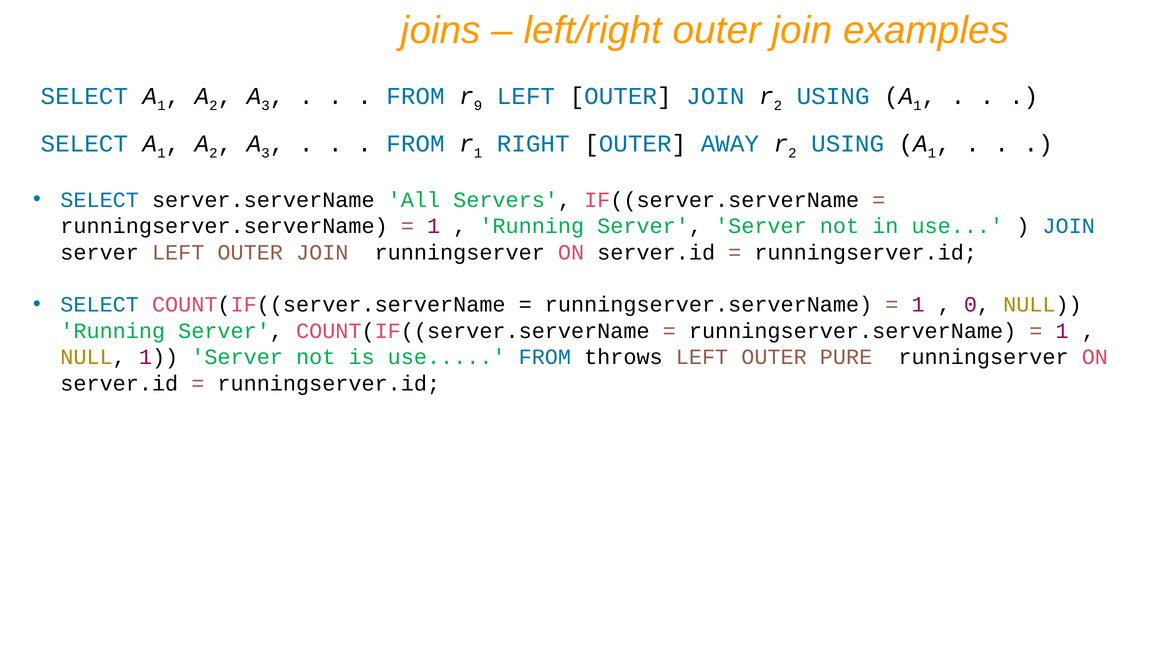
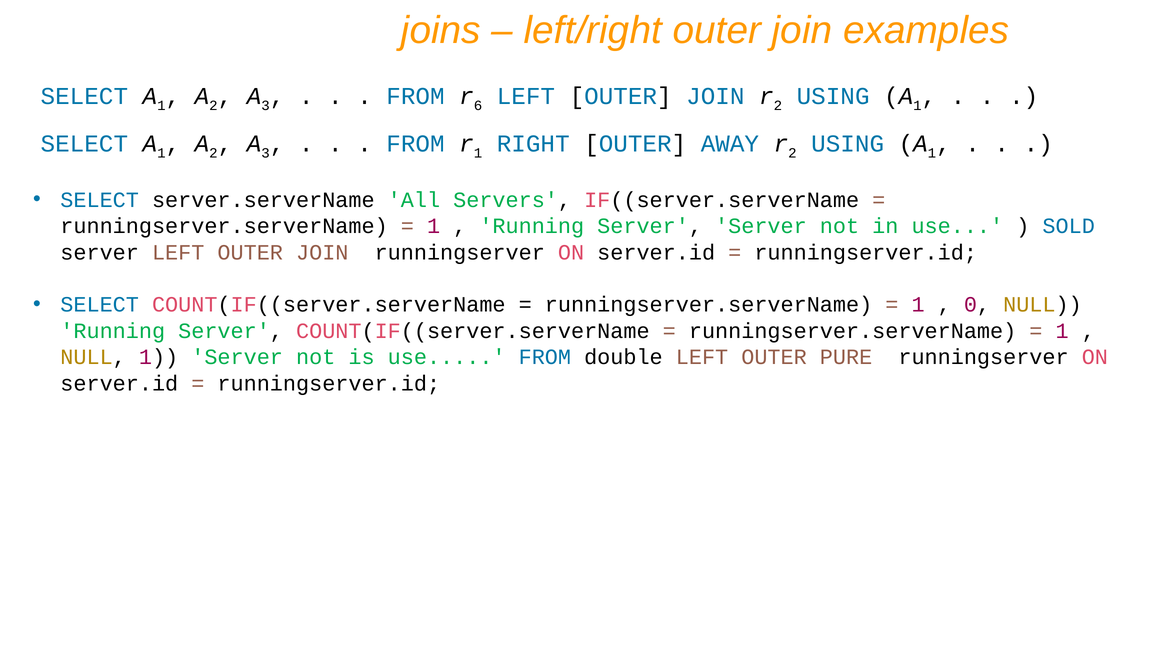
9: 9 -> 6
JOIN at (1069, 226): JOIN -> SOLD
throws: throws -> double
